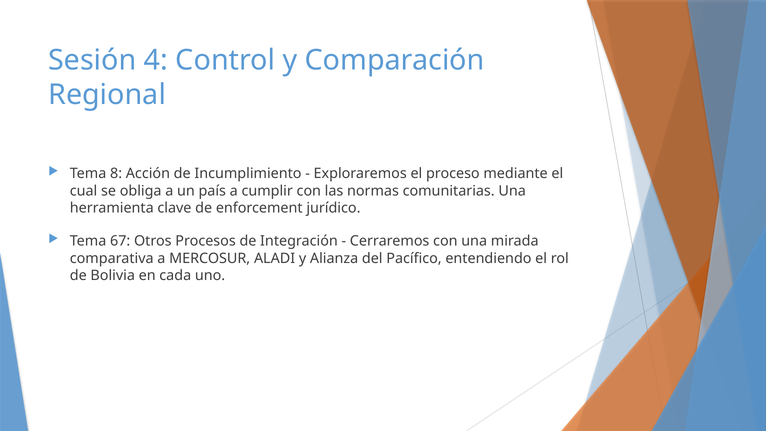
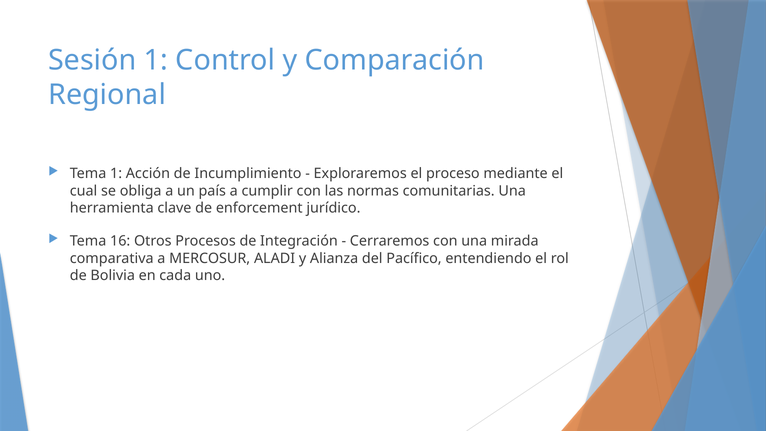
Sesión 4: 4 -> 1
Tema 8: 8 -> 1
67: 67 -> 16
